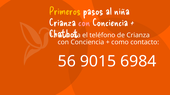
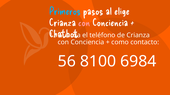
Primeros colour: yellow -> light blue
niña: niña -> elige
9015: 9015 -> 8100
